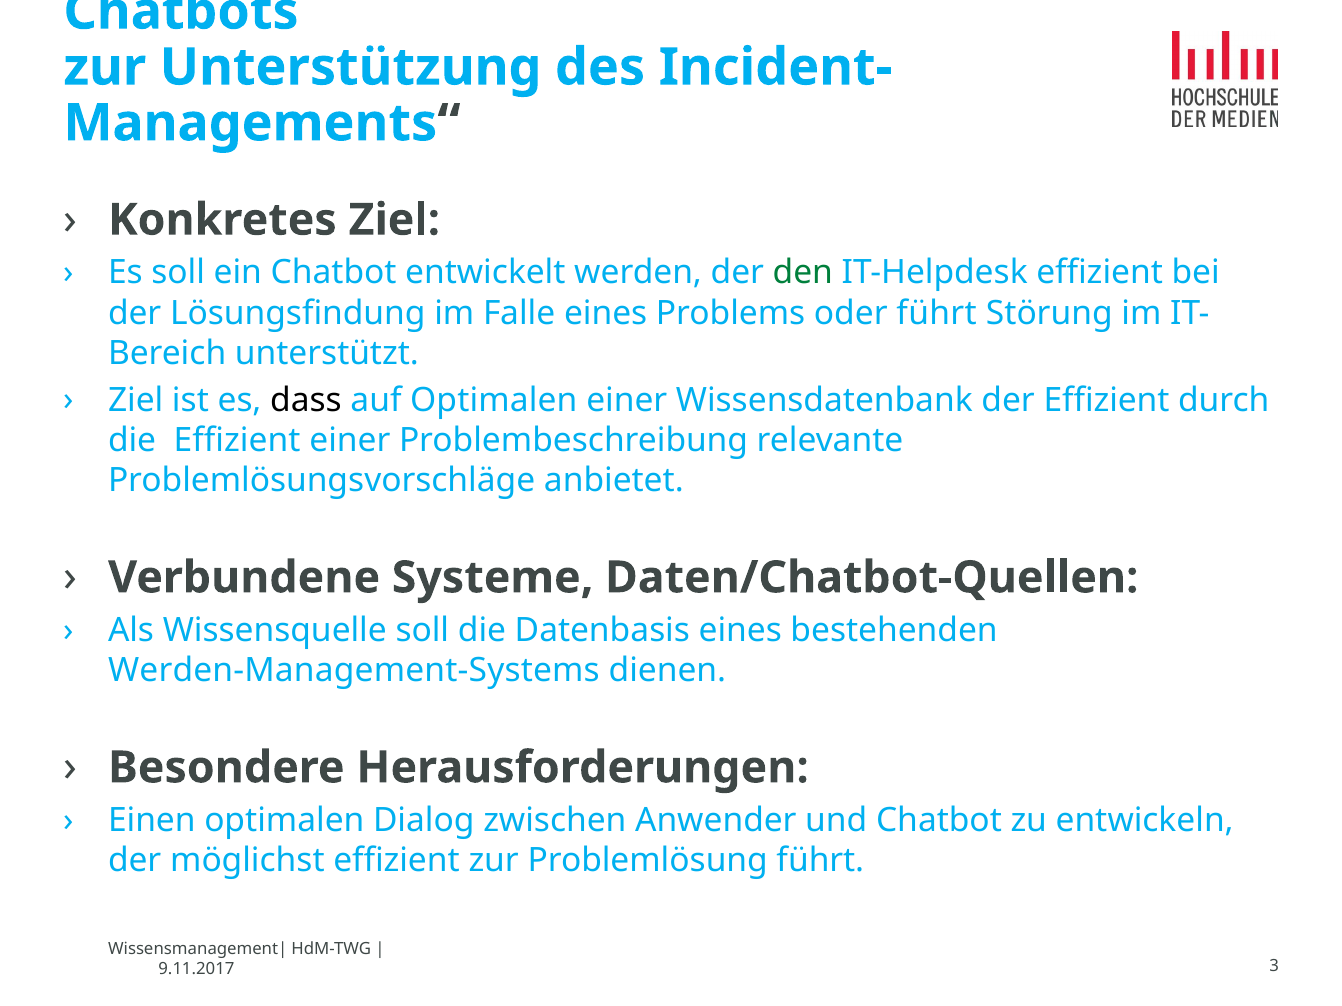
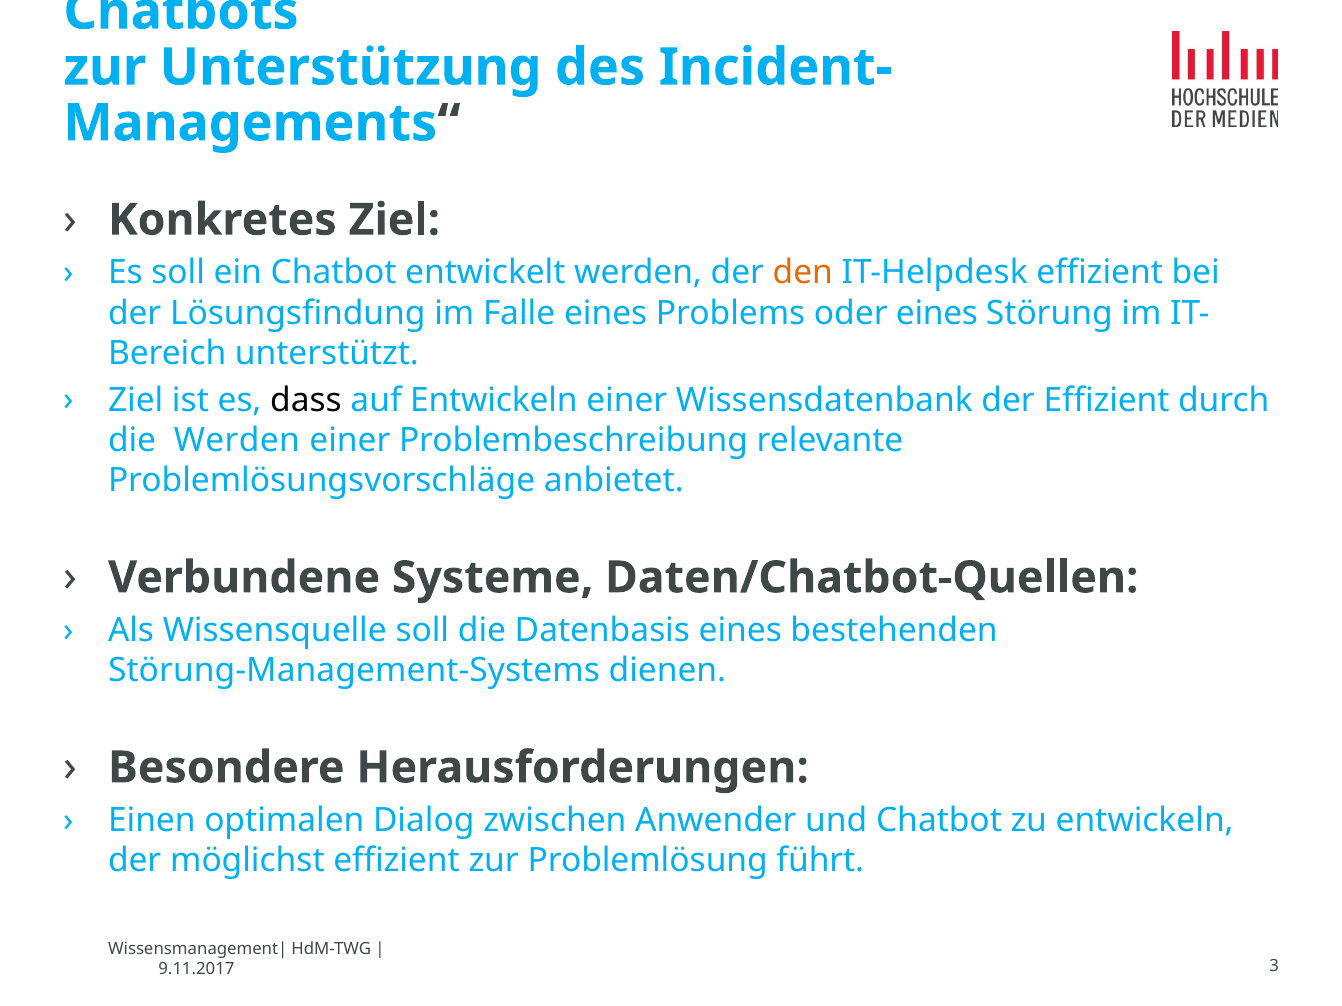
den colour: green -> orange
oder führt: führt -> eines
auf Optimalen: Optimalen -> Entwickeln
die Effizient: Effizient -> Werden
Werden-Management-Systems: Werden-Management-Systems -> Störung-Management-Systems
